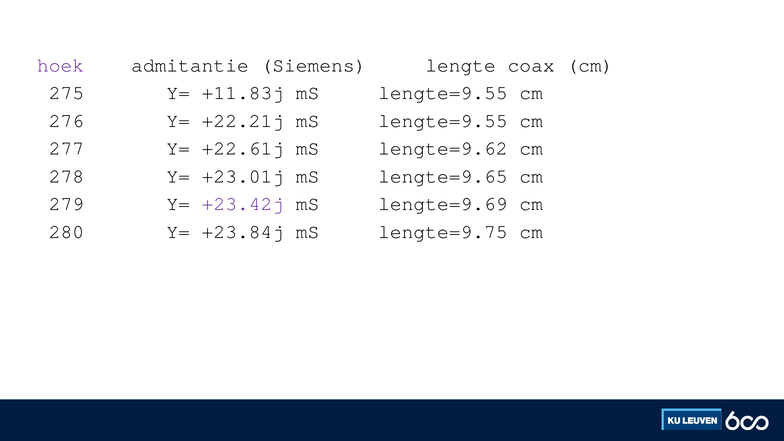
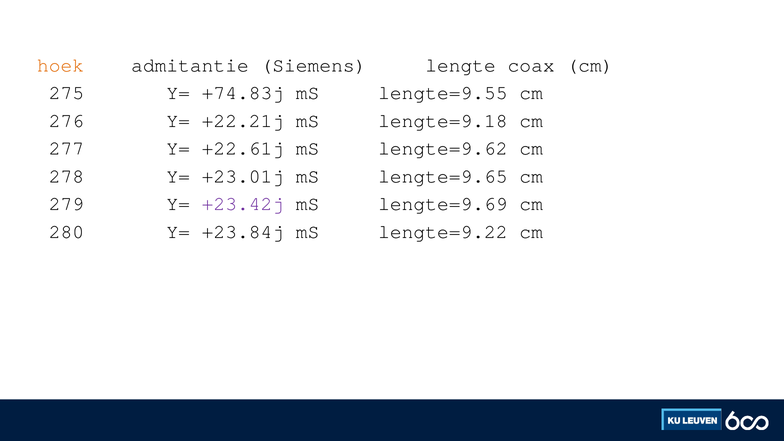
hoek colour: purple -> orange
+11.83j: +11.83j -> +74.83j
+22.21j mS lengte=9.55: lengte=9.55 -> lengte=9.18
lengte=9.75: lengte=9.75 -> lengte=9.22
